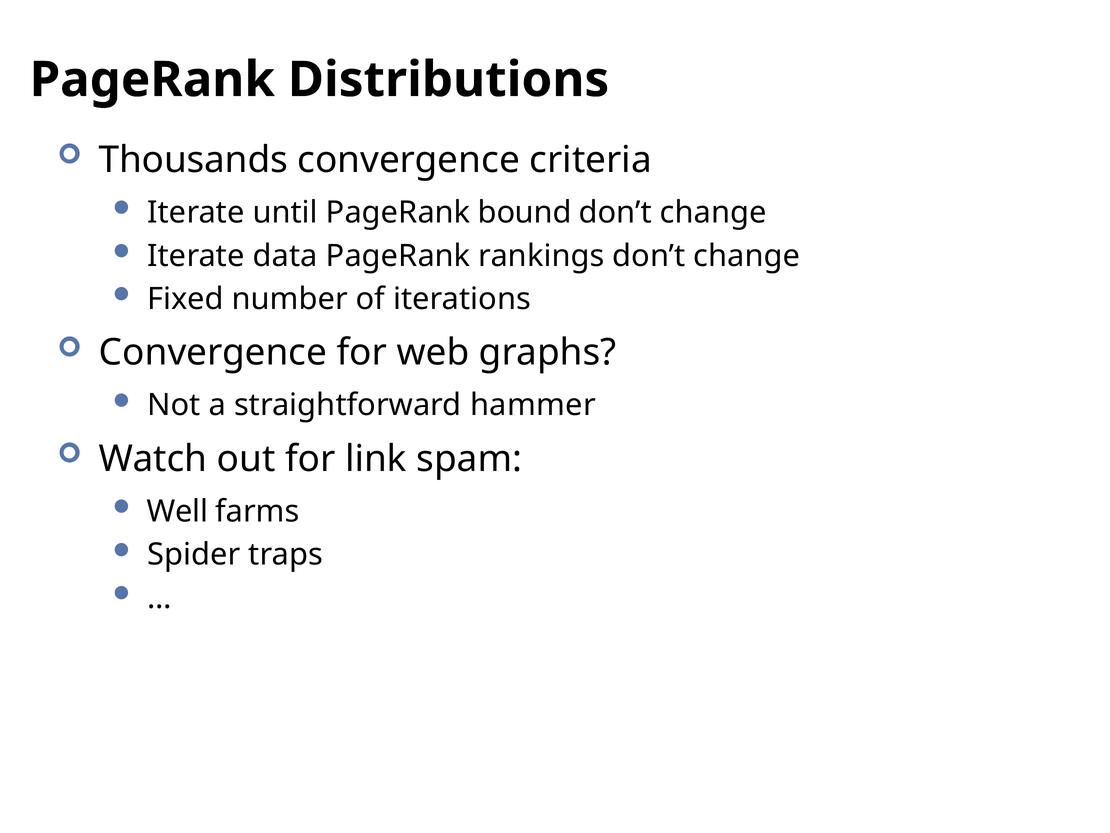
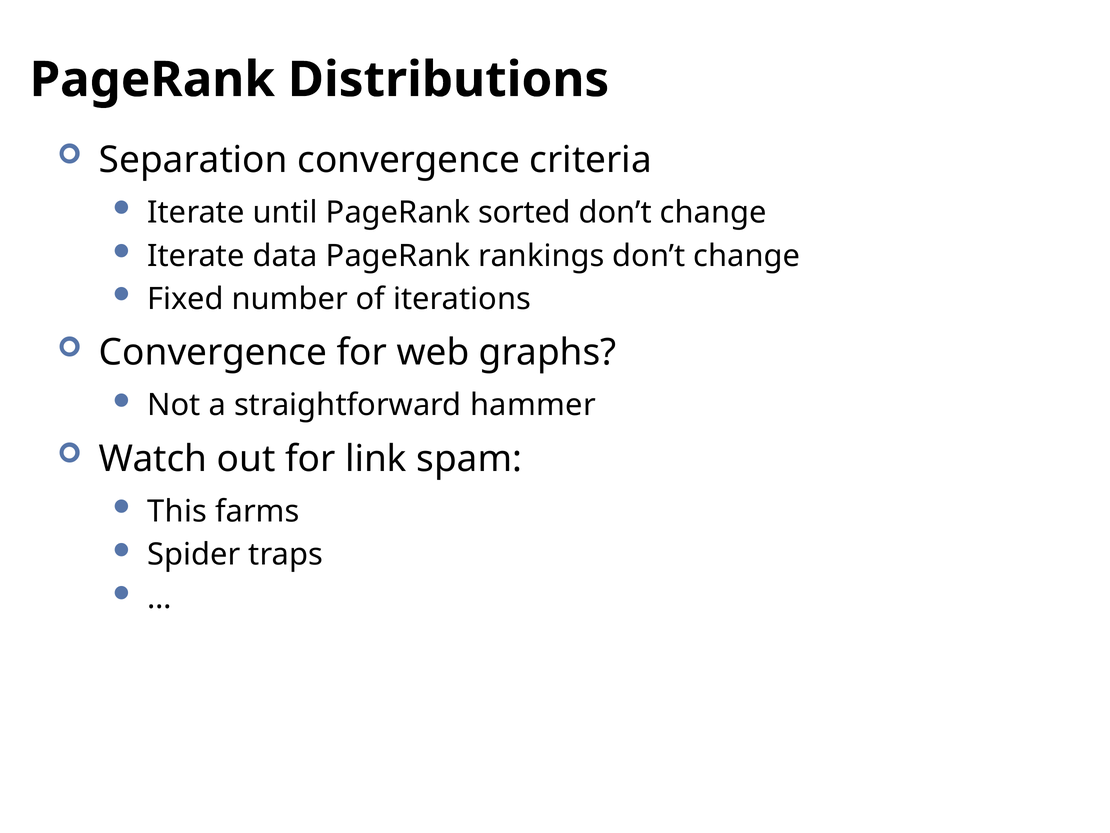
Thousands: Thousands -> Separation
bound: bound -> sorted
Well: Well -> This
